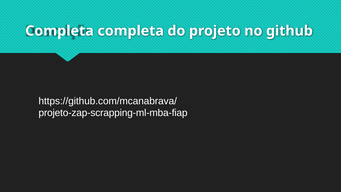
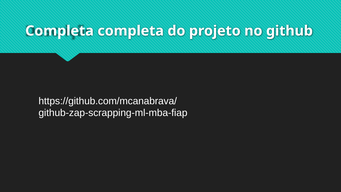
projeto-zap-scrapping-ml-mba-fiap: projeto-zap-scrapping-ml-mba-fiap -> github-zap-scrapping-ml-mba-fiap
